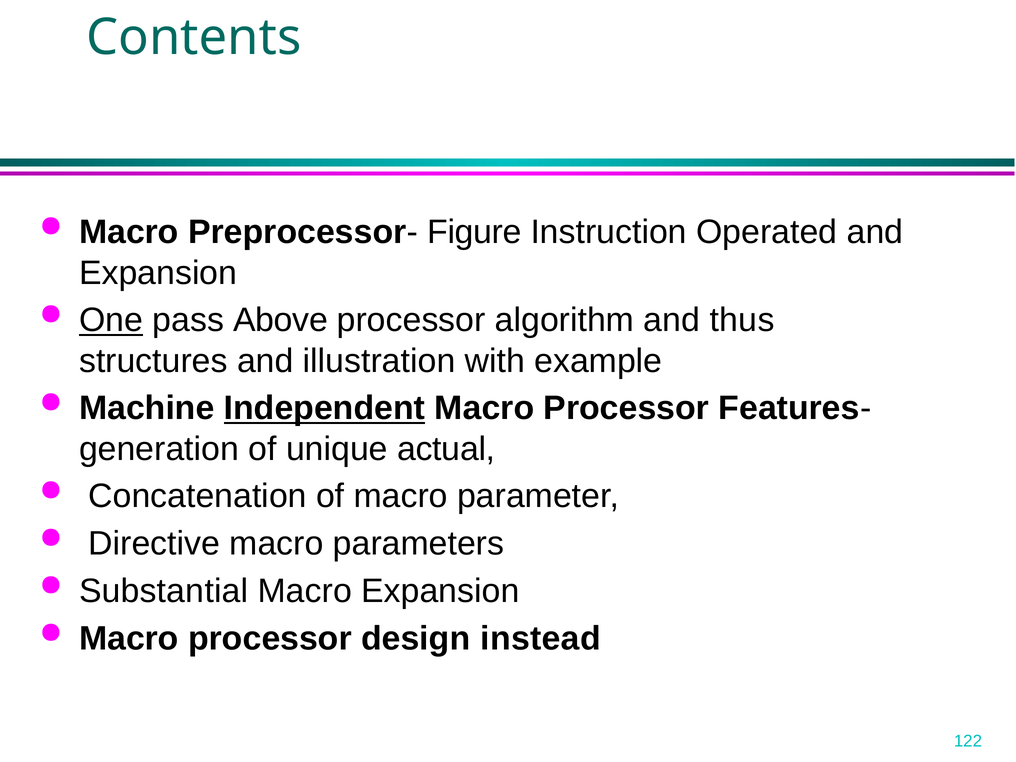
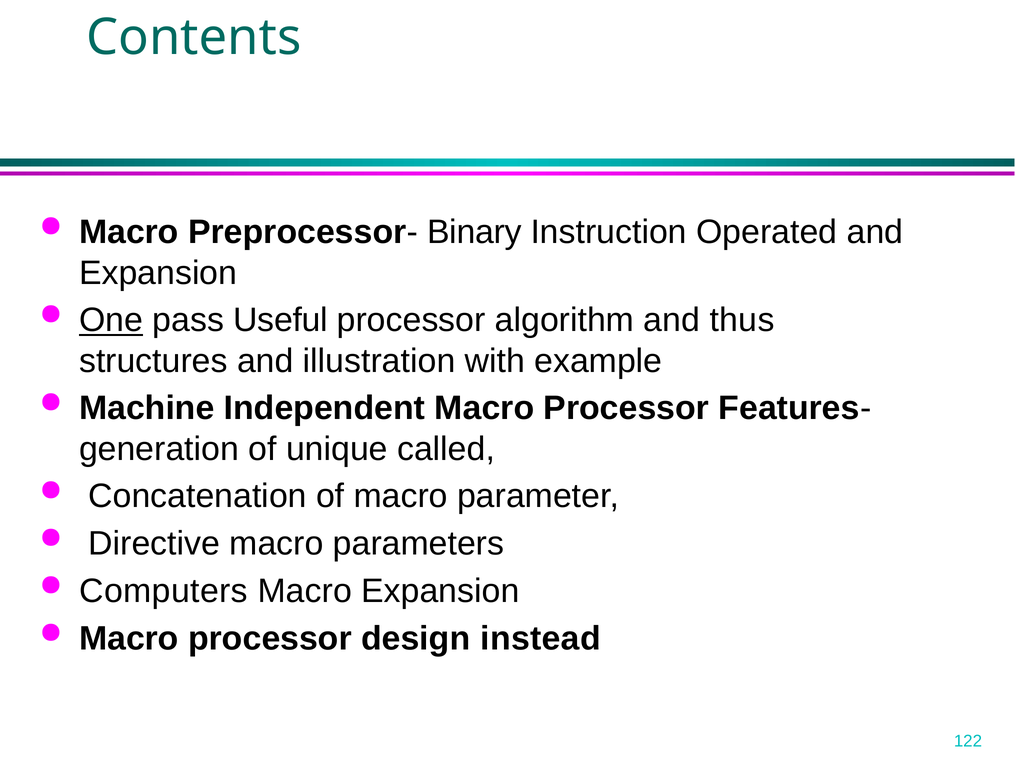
Figure: Figure -> Binary
Above: Above -> Useful
Independent underline: present -> none
actual: actual -> called
Substantial: Substantial -> Computers
